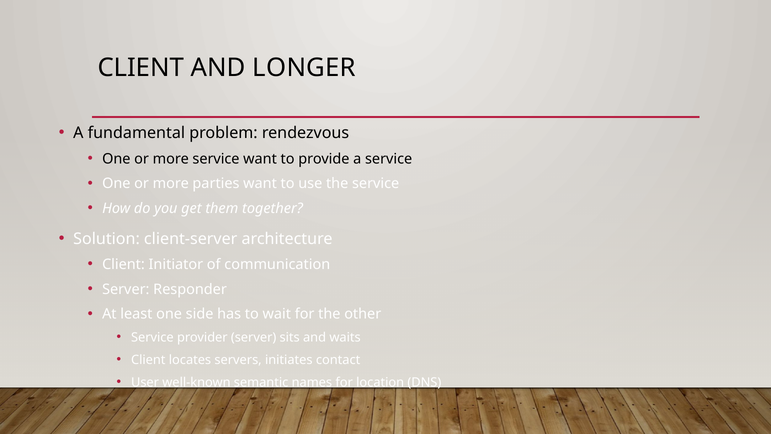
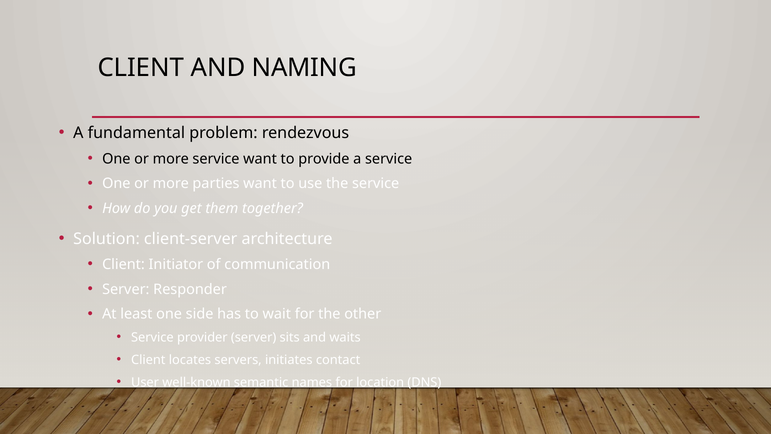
LONGER: LONGER -> NAMING
